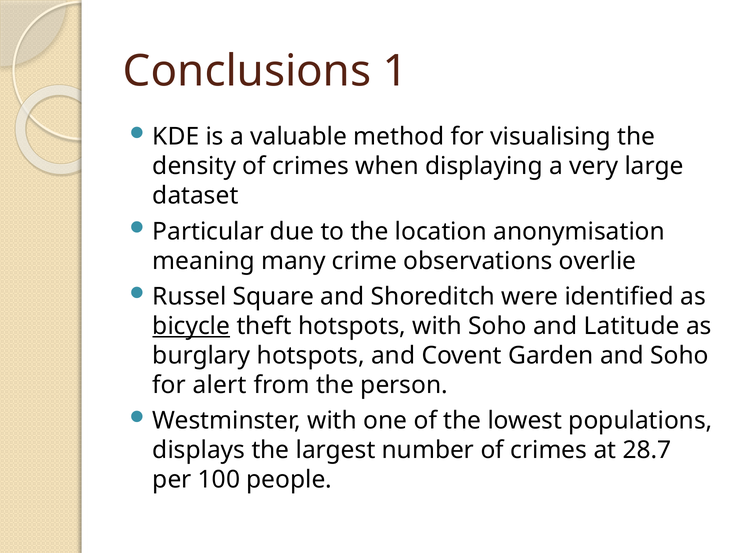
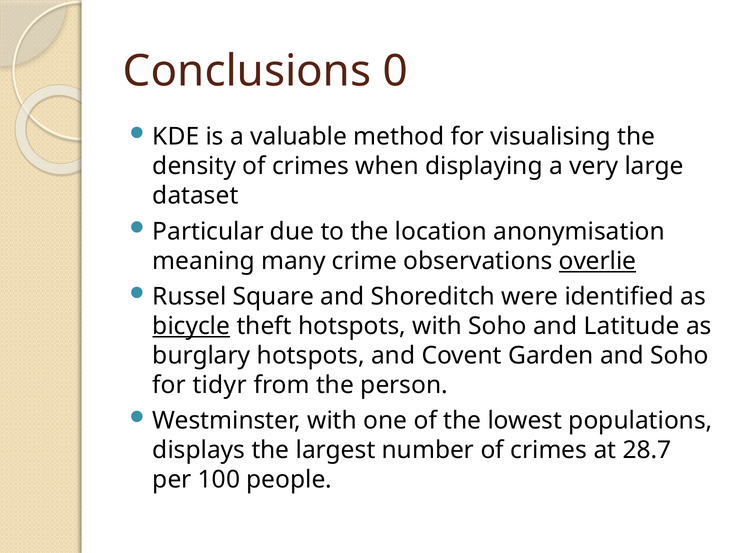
1: 1 -> 0
overlie underline: none -> present
alert: alert -> tidyr
